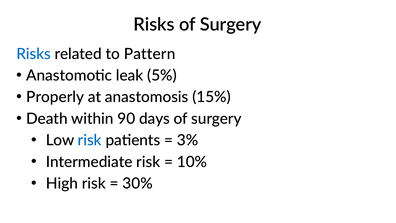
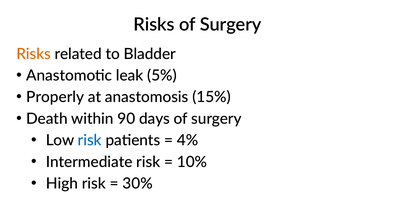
Risks at (34, 54) colour: blue -> orange
Pattern: Pattern -> Bladder
3%: 3% -> 4%
